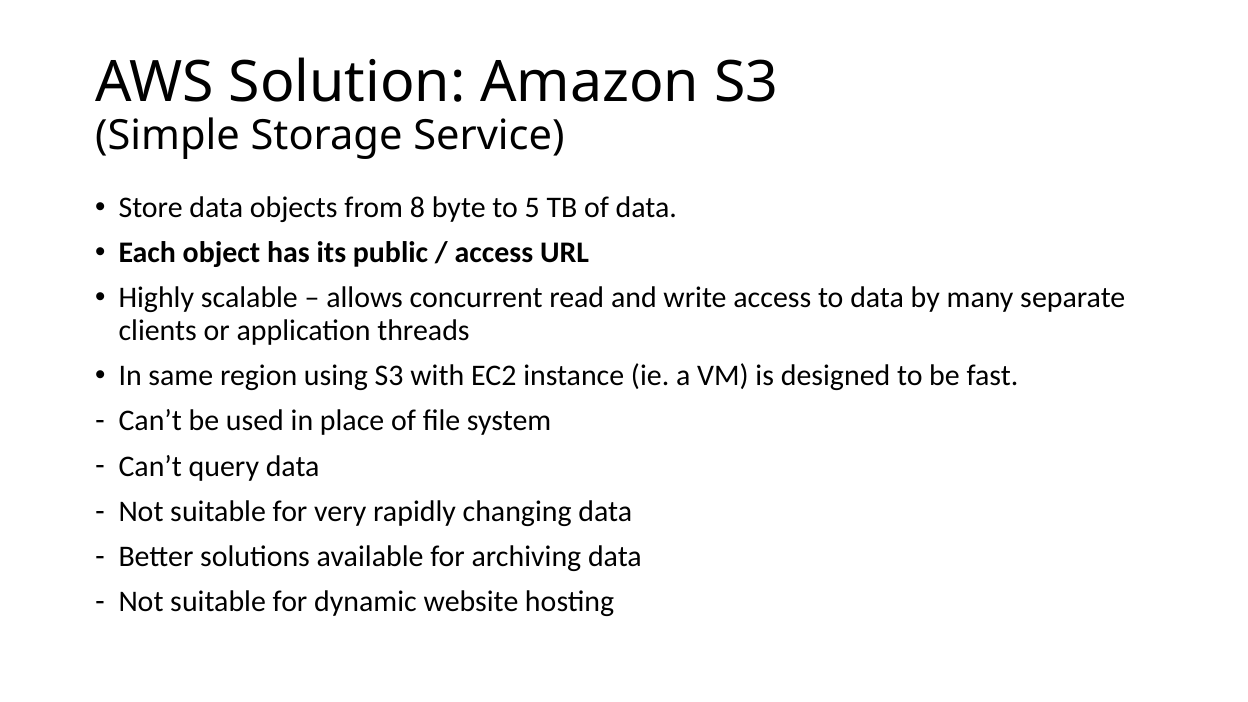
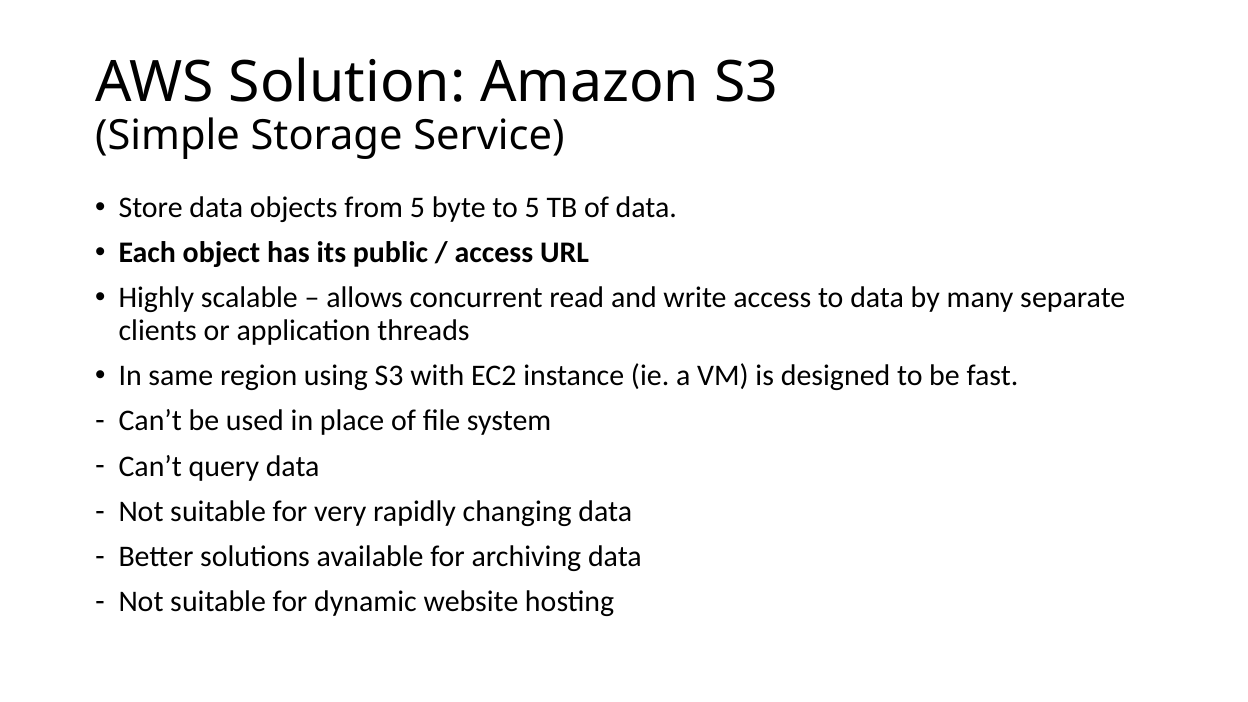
from 8: 8 -> 5
